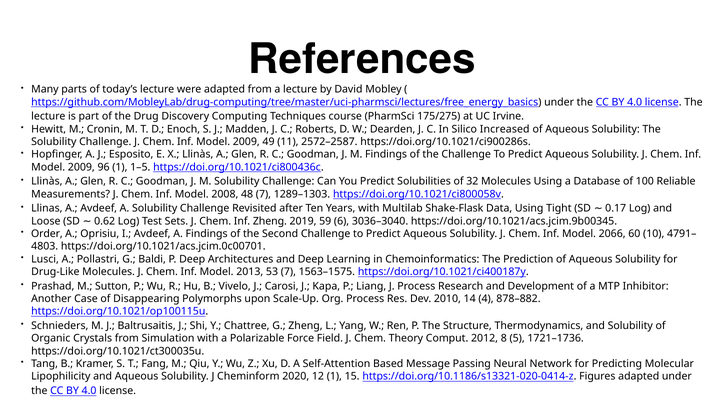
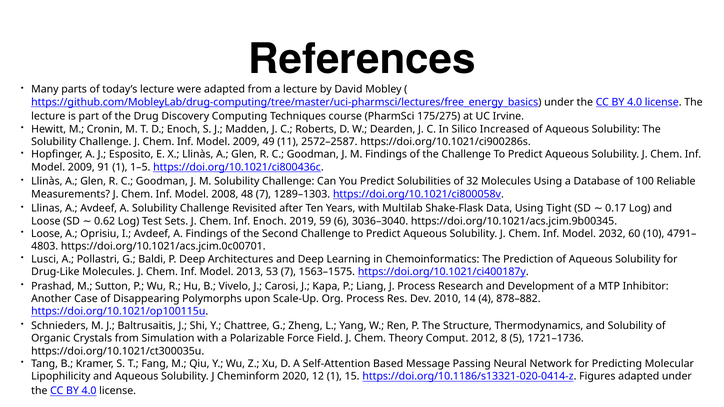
96: 96 -> 91
Inf Zheng: Zheng -> Enoch
Order at (47, 234): Order -> Loose
2066: 2066 -> 2032
